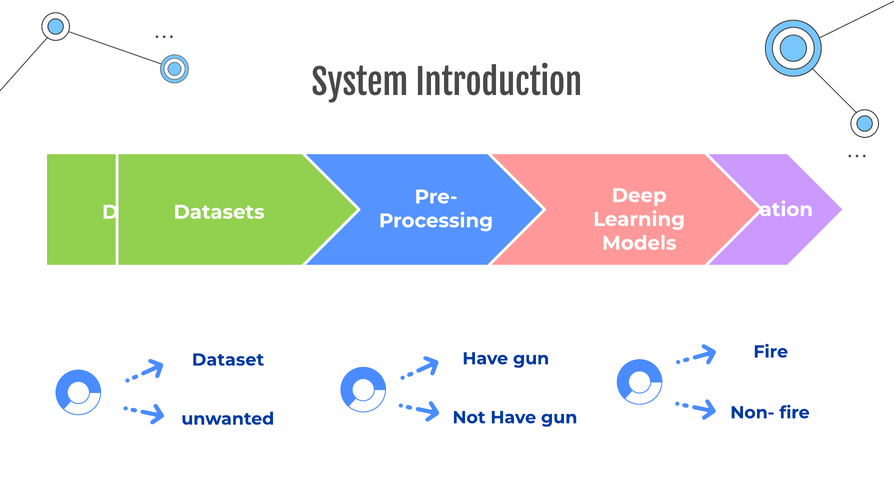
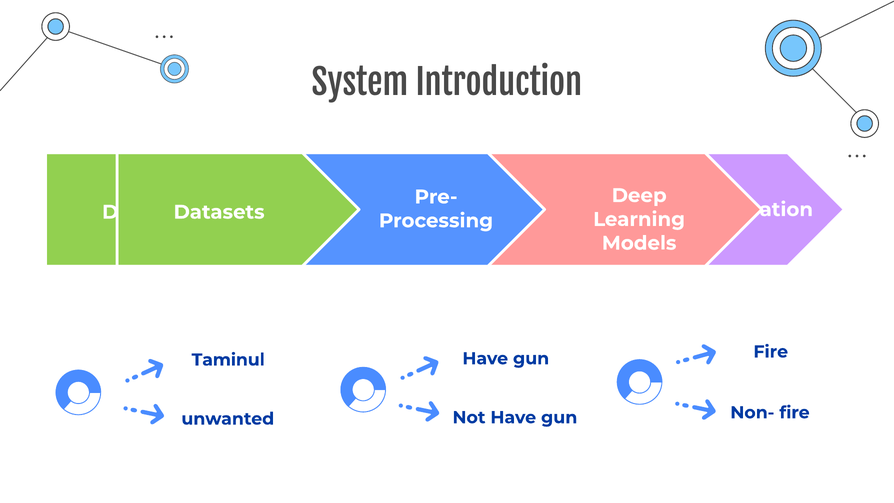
Dataset: Dataset -> Taminul
